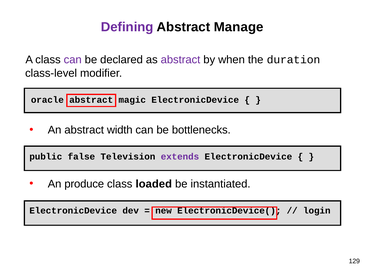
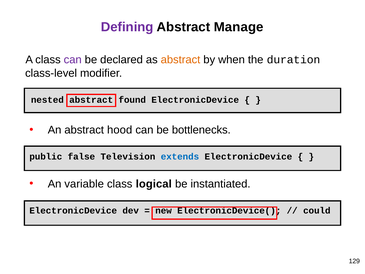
abstract at (181, 60) colour: purple -> orange
oracle: oracle -> nested
magic: magic -> found
width: width -> hood
extends colour: purple -> blue
produce: produce -> variable
loaded: loaded -> logical
login: login -> could
